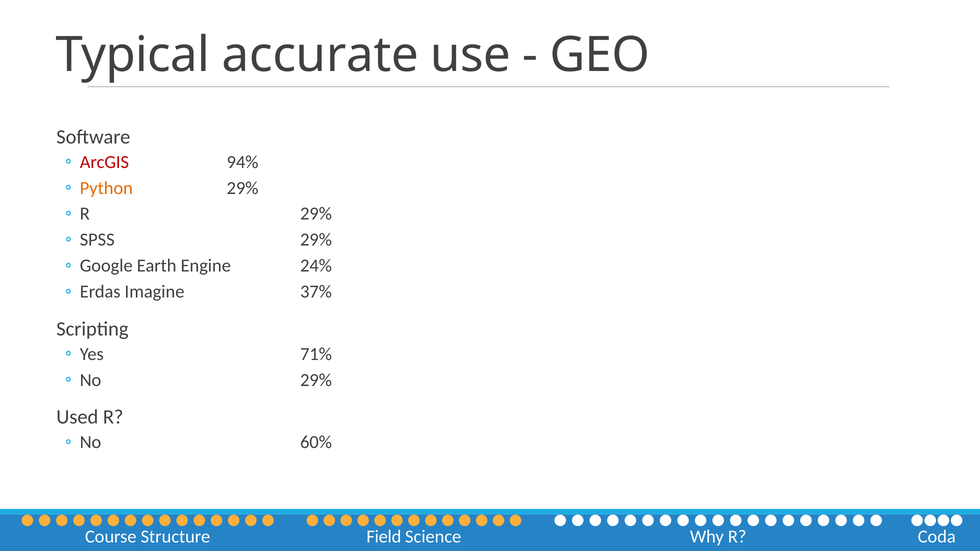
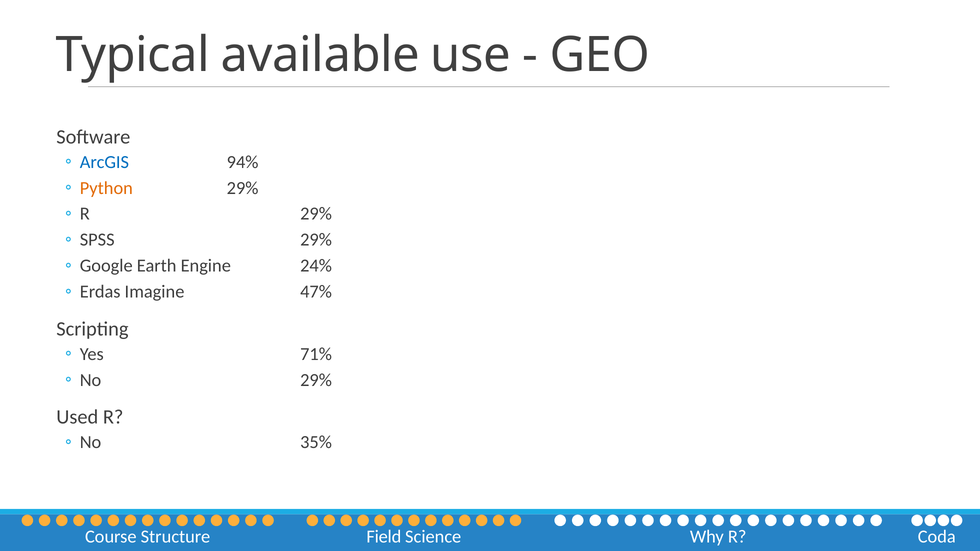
accurate: accurate -> available
ArcGIS colour: red -> blue
37%: 37% -> 47%
60%: 60% -> 35%
